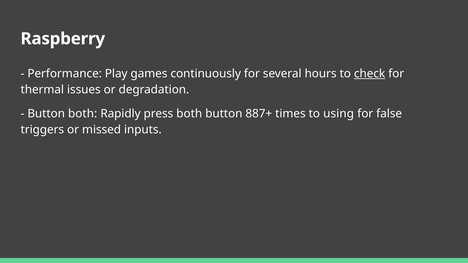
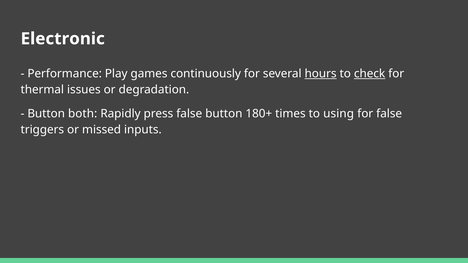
Raspberry: Raspberry -> Electronic
hours underline: none -> present
press both: both -> false
887+: 887+ -> 180+
